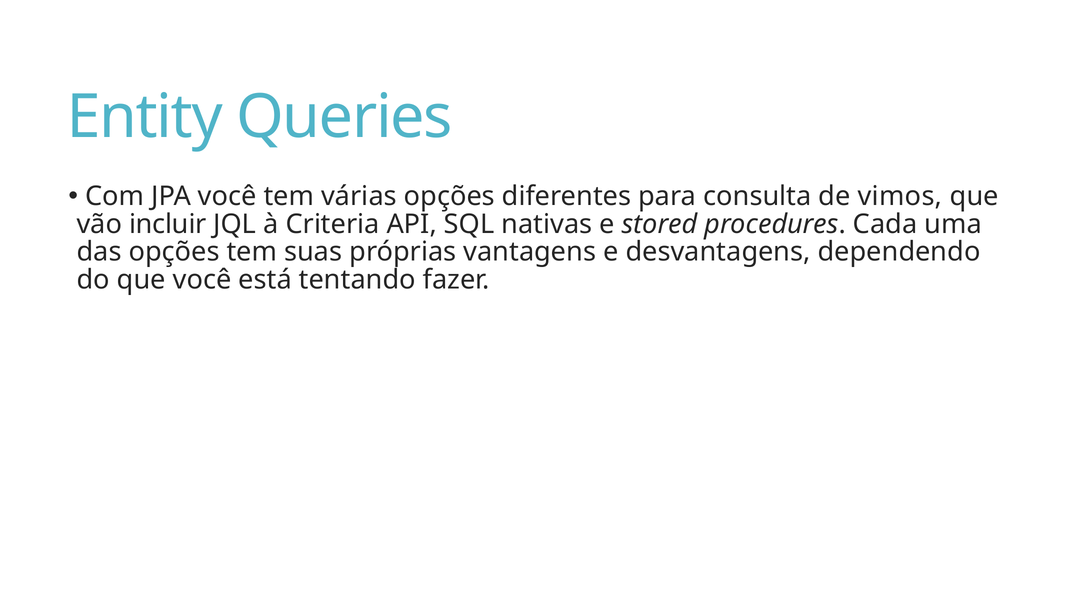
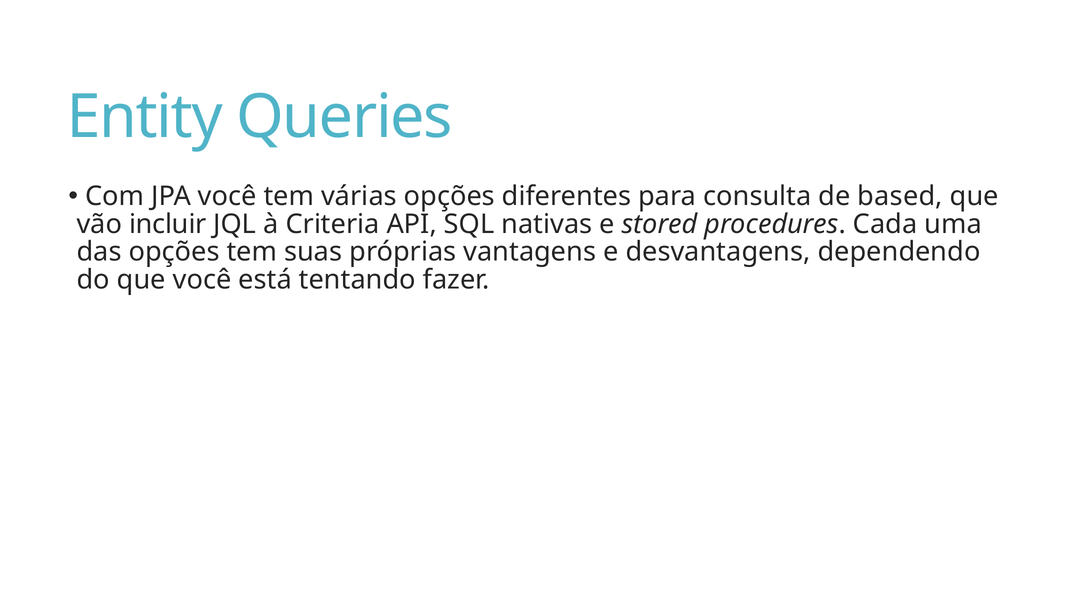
vimos: vimos -> based
